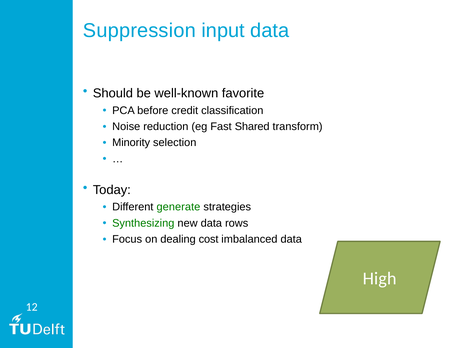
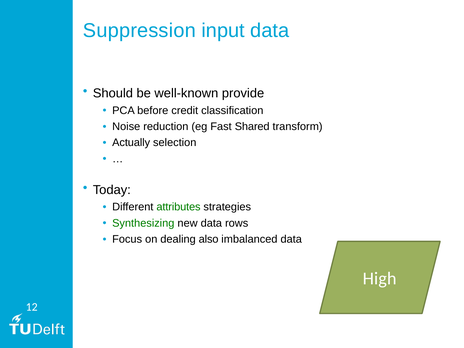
favorite: favorite -> provide
Minority: Minority -> Actually
generate: generate -> attributes
cost: cost -> also
